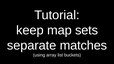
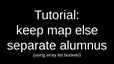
sets: sets -> else
matches: matches -> alumnus
